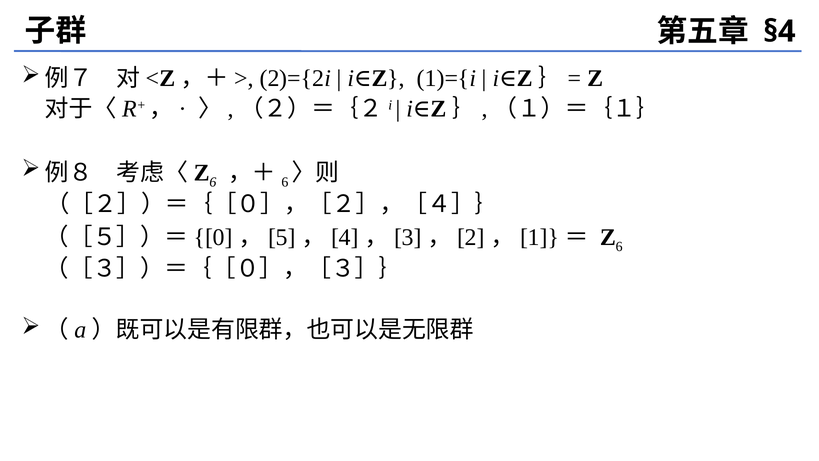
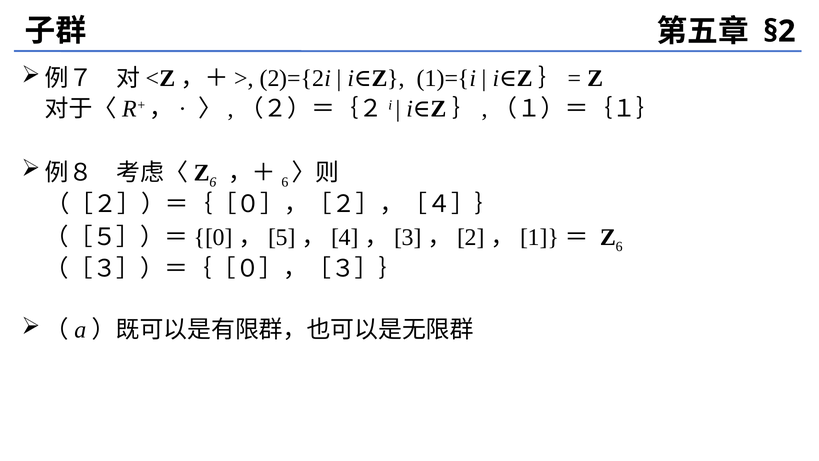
§4: §4 -> §2
